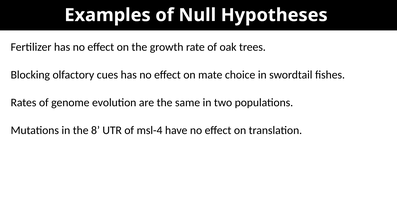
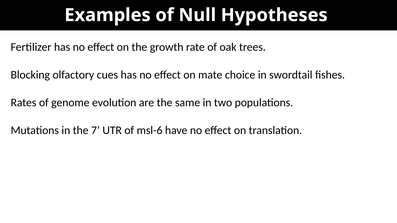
8: 8 -> 7
msl-4: msl-4 -> msl-6
